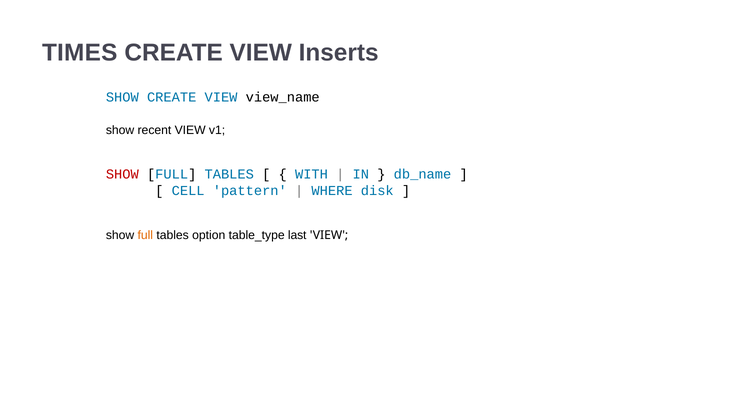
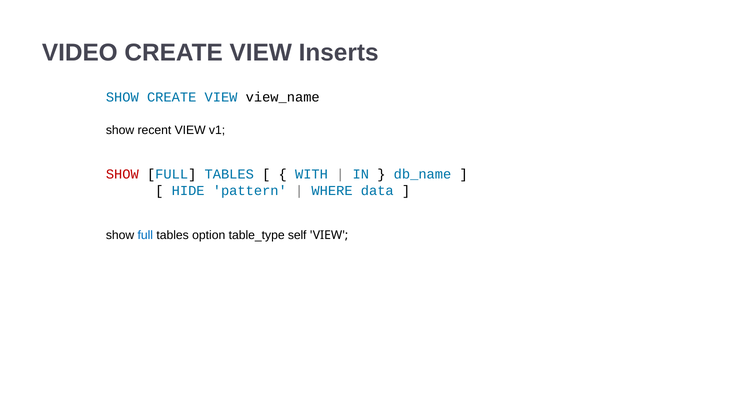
TIMES: TIMES -> VIDEO
CELL: CELL -> HIDE
disk: disk -> data
full at (145, 235) colour: orange -> blue
last: last -> self
